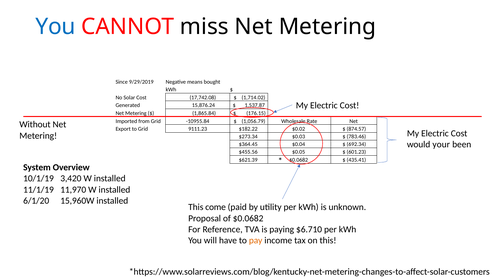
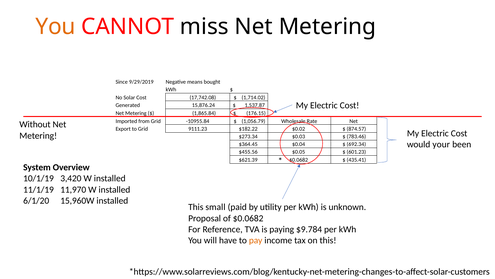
You at (56, 26) colour: blue -> orange
come: come -> small
$6.710: $6.710 -> $9.784
